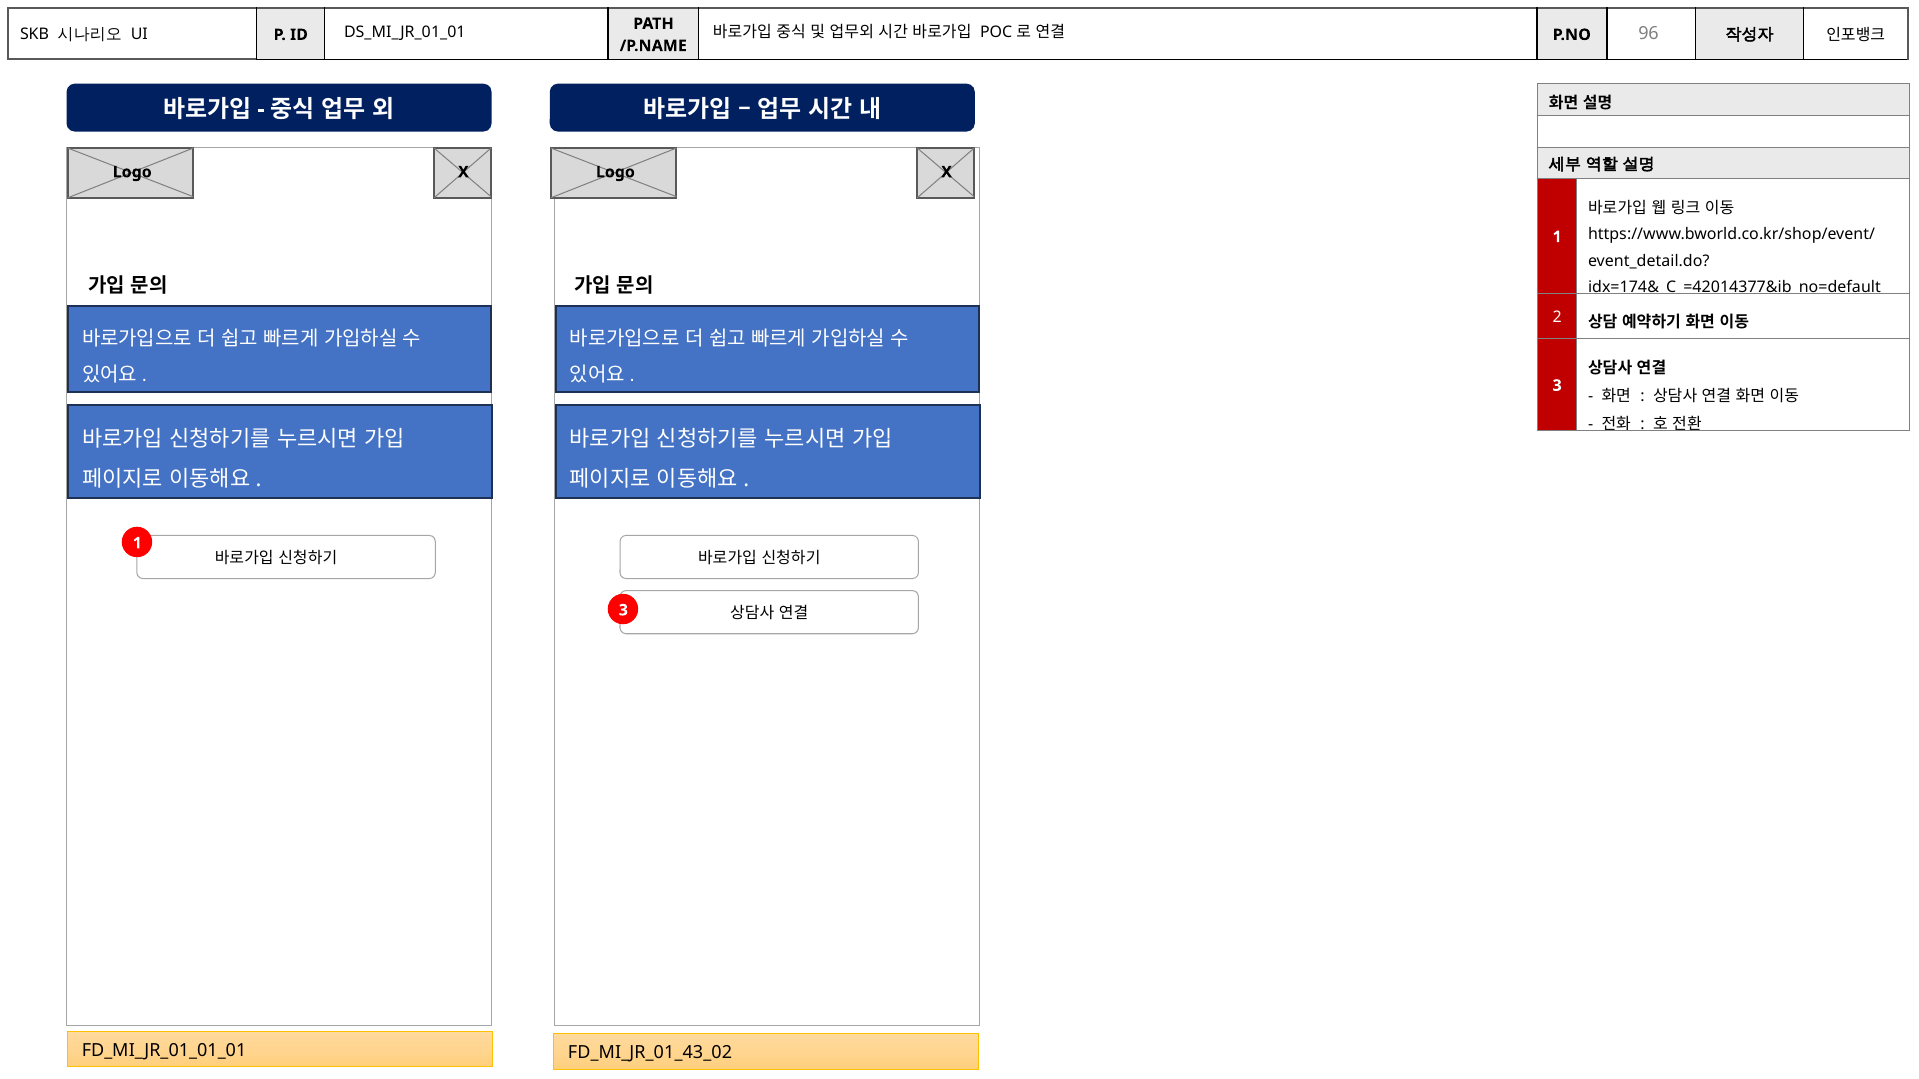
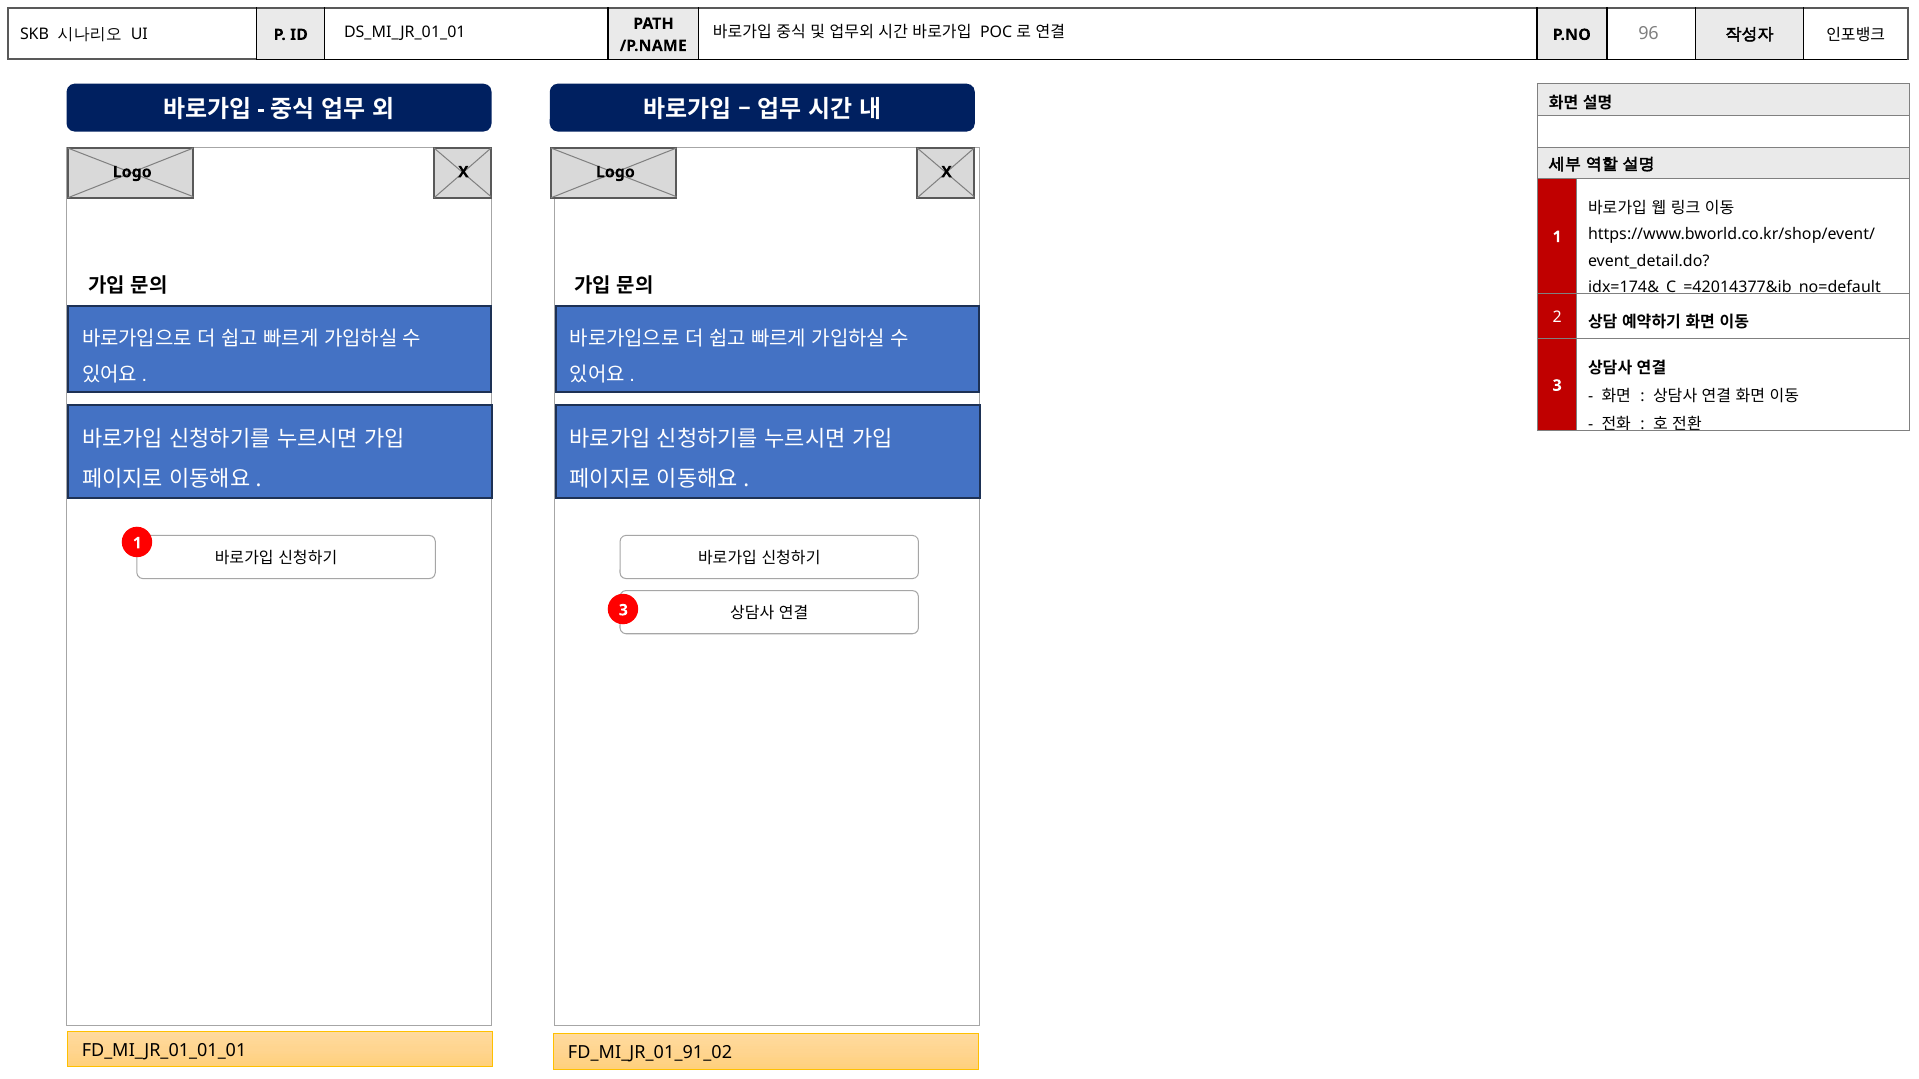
FD_MI_JR_01_43_02: FD_MI_JR_01_43_02 -> FD_MI_JR_01_91_02
